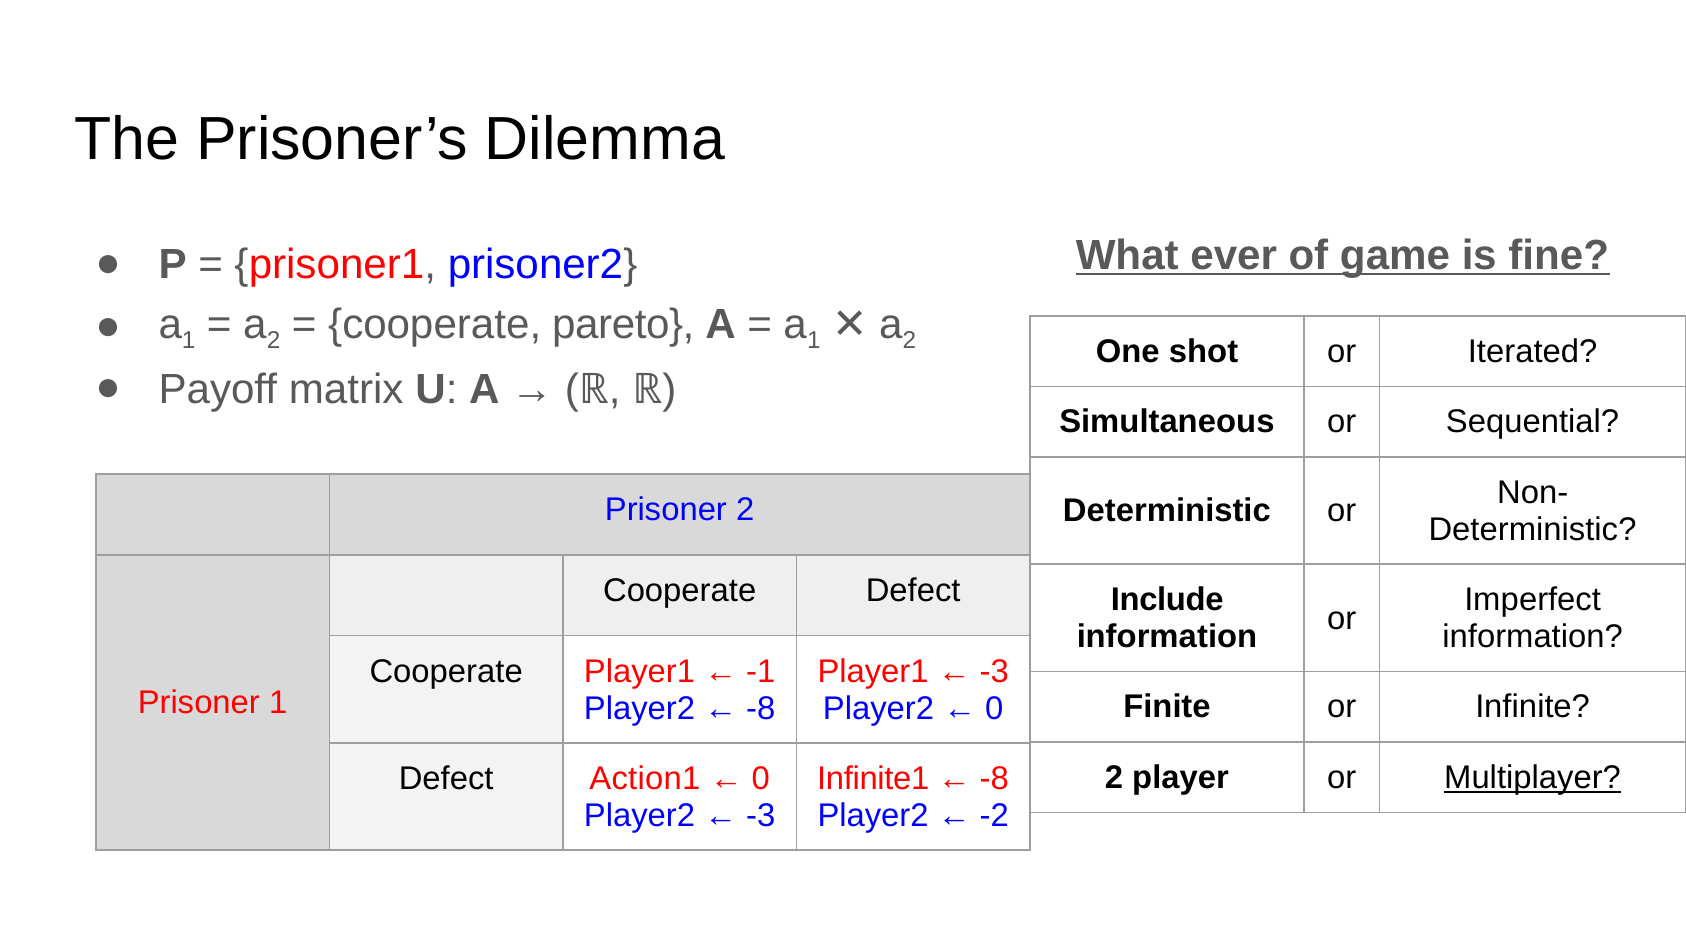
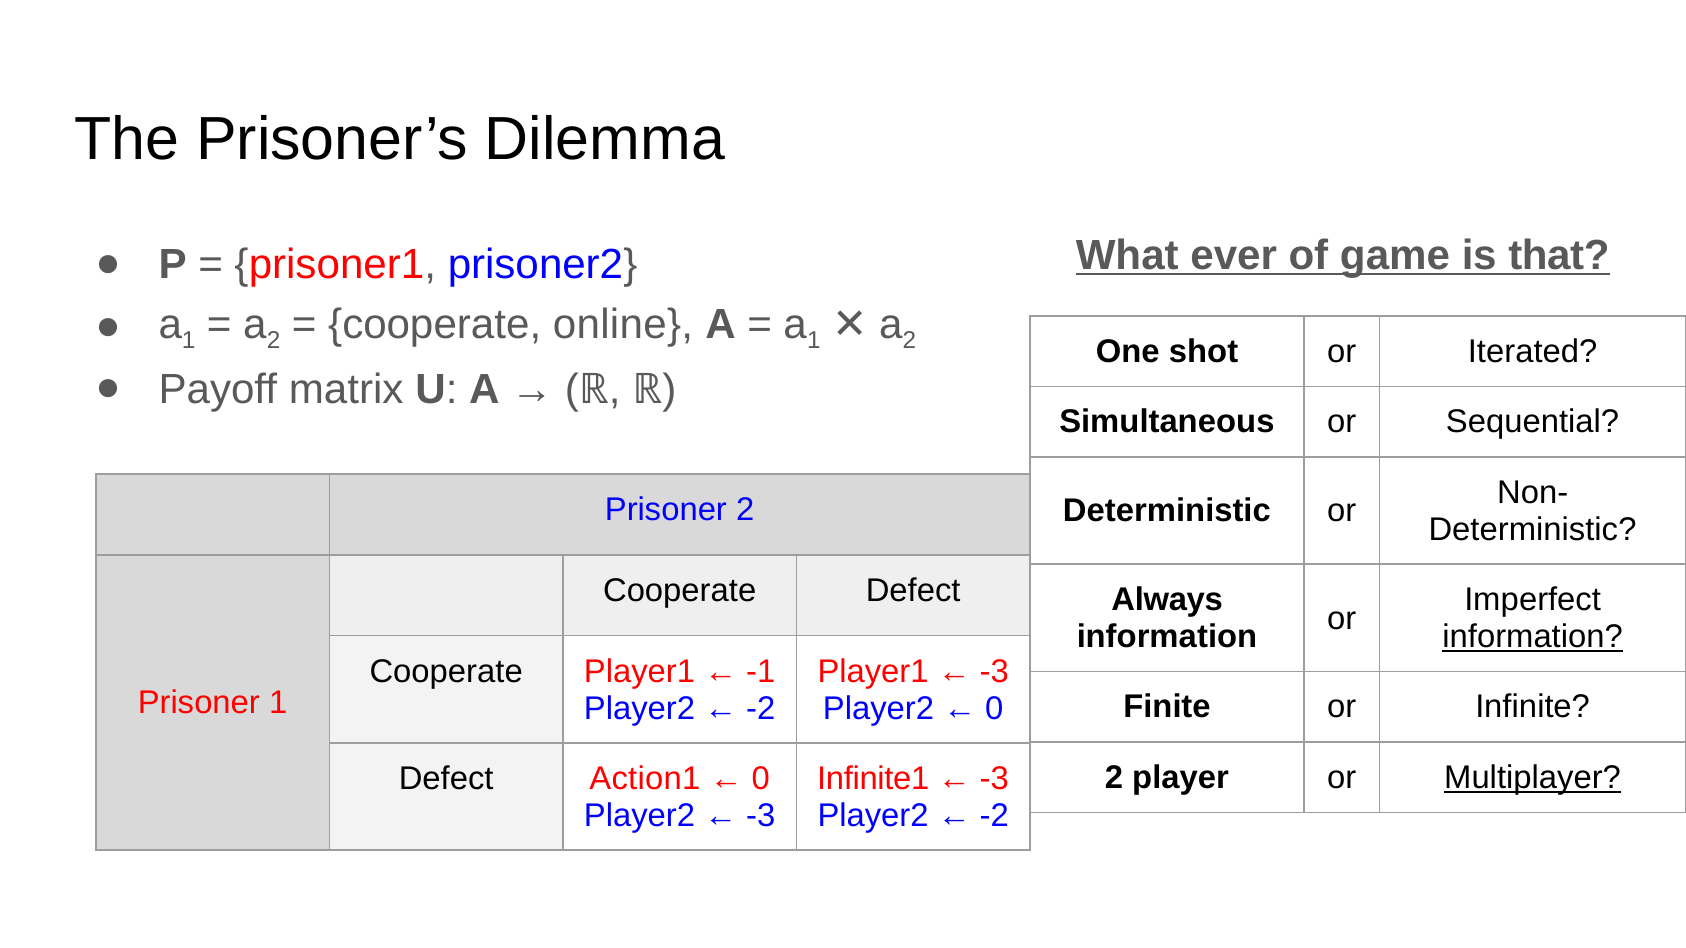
fine: fine -> that
pareto: pareto -> online
Include: Include -> Always
information at (1533, 637) underline: none -> present
-8 at (761, 709): -8 -> -2
-8 at (994, 779): -8 -> -3
